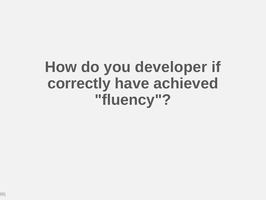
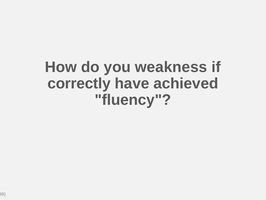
developer: developer -> weakness
